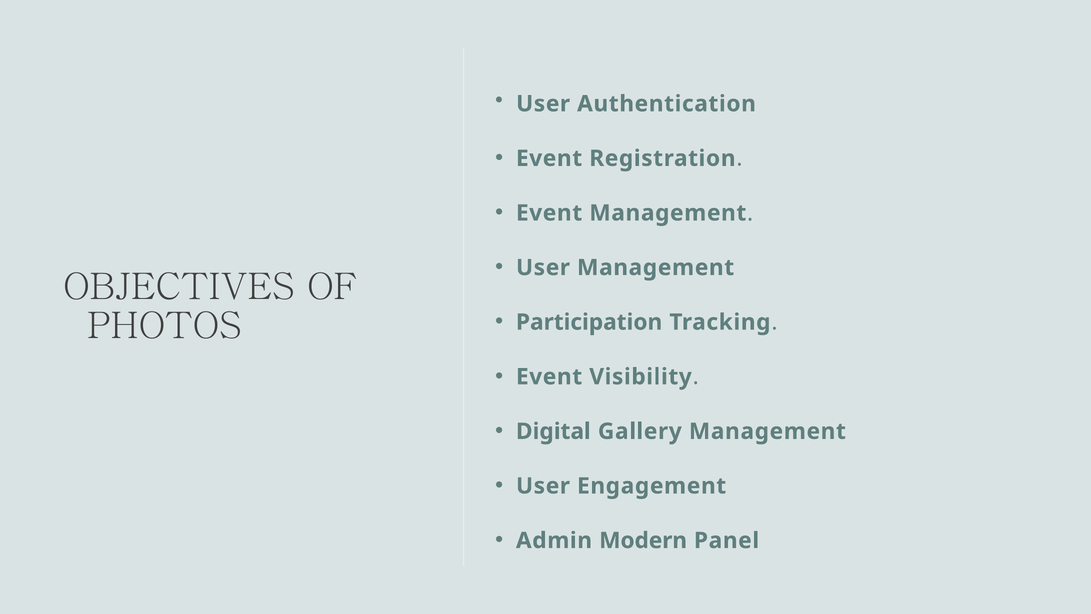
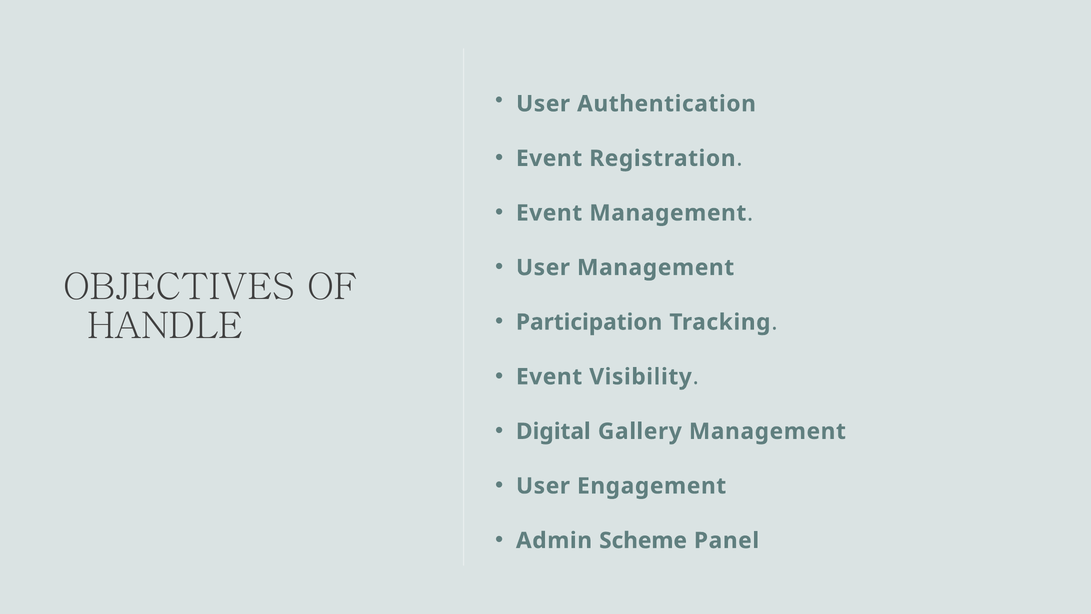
PHOTOS: PHOTOS -> HANDLE
Modern: Modern -> Scheme
